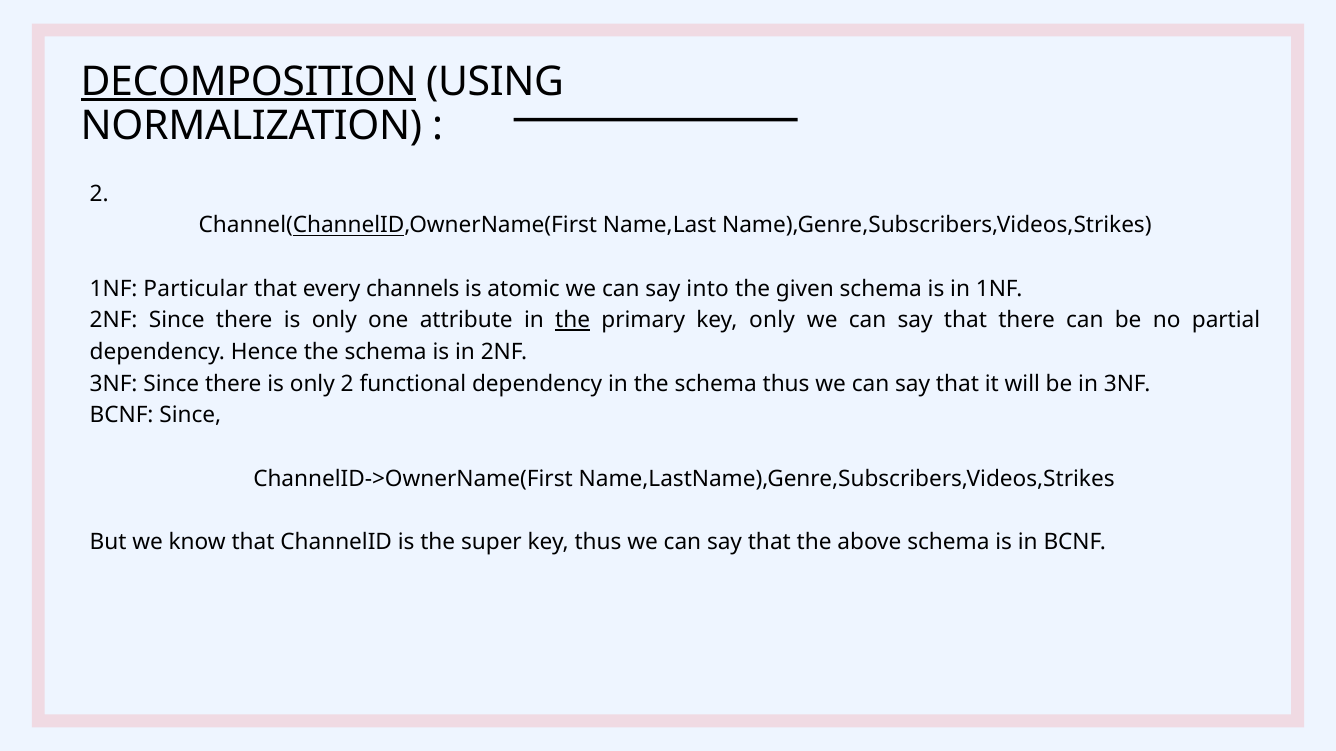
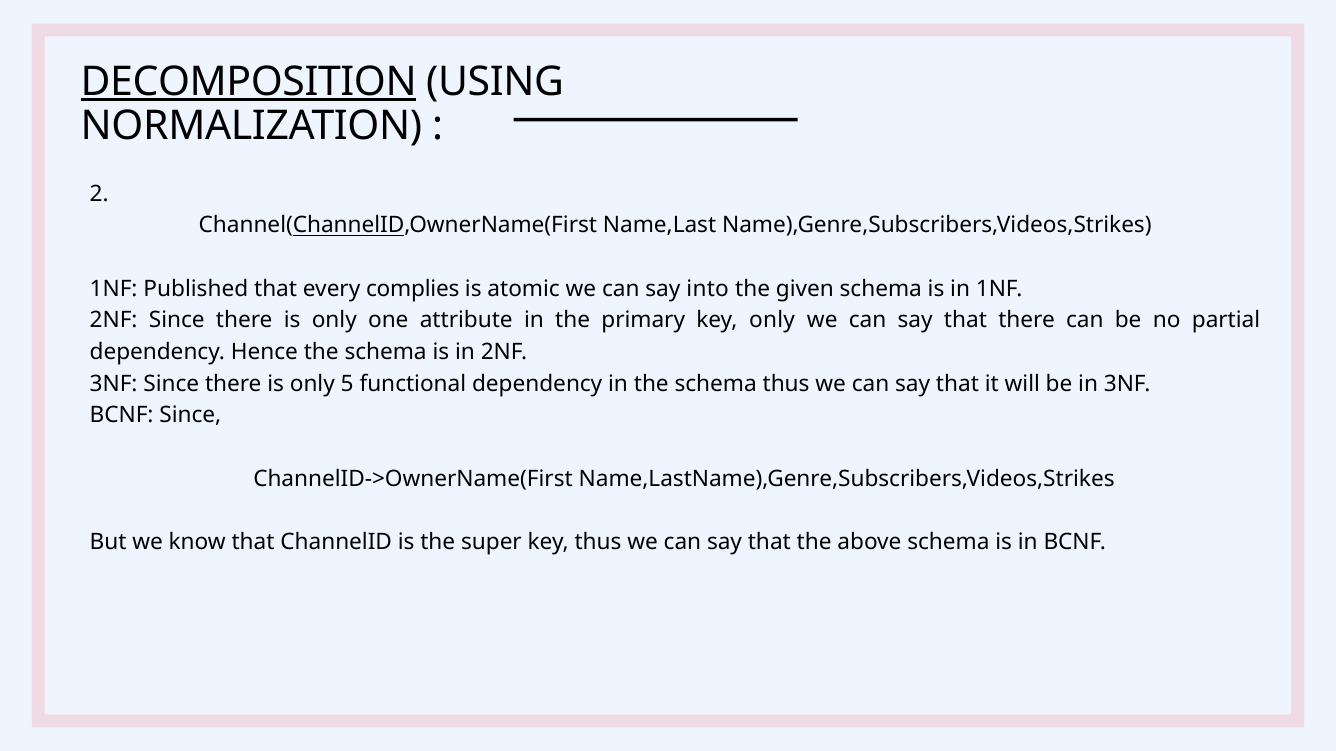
Particular: Particular -> Published
channels: channels -> complies
the at (573, 321) underline: present -> none
only 2: 2 -> 5
